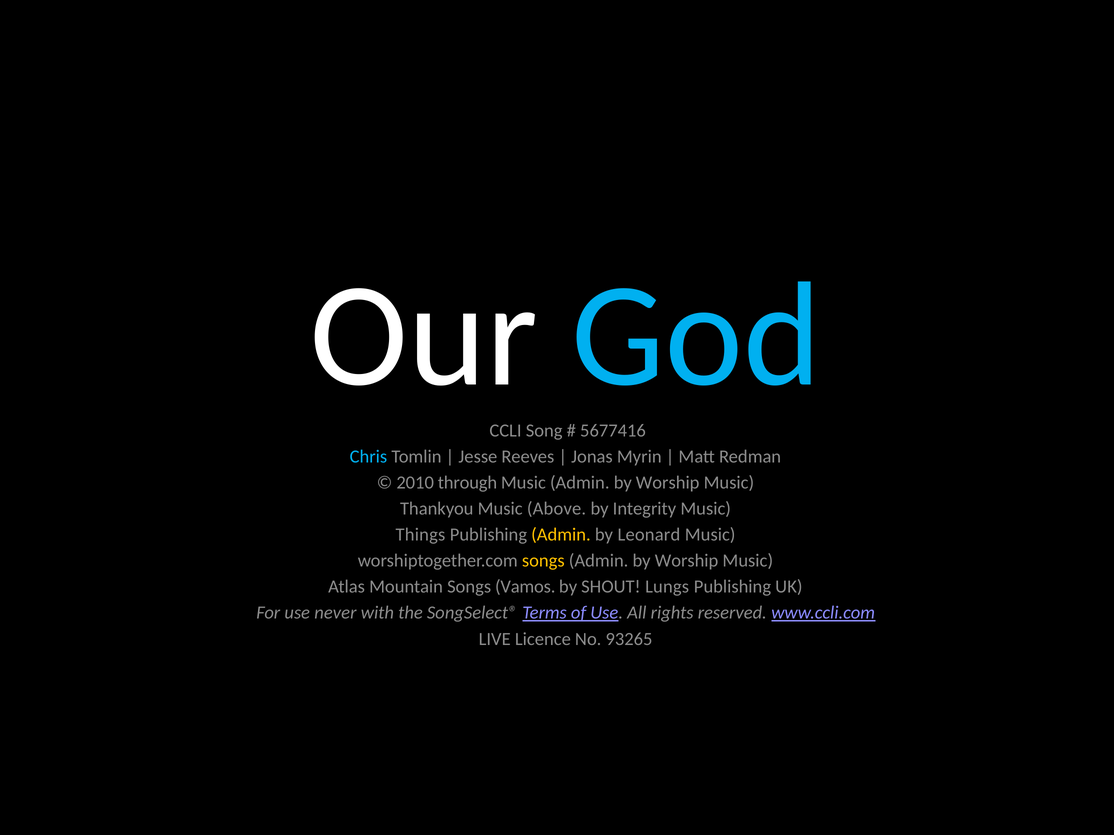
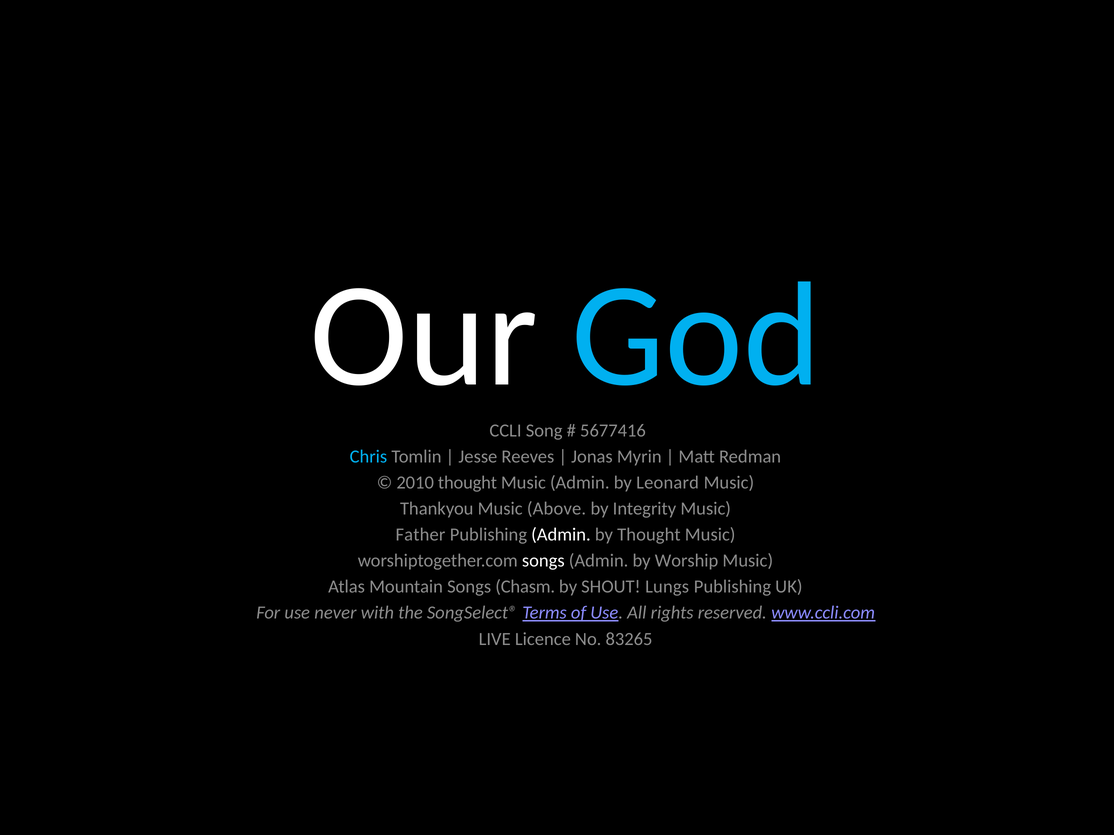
2010 through: through -> thought
Music Admin by Worship: Worship -> Leonard
Things: Things -> Father
Admin at (561, 535) colour: yellow -> white
by Leonard: Leonard -> Thought
songs at (543, 561) colour: yellow -> white
Vamos: Vamos -> Chasm
93265: 93265 -> 83265
